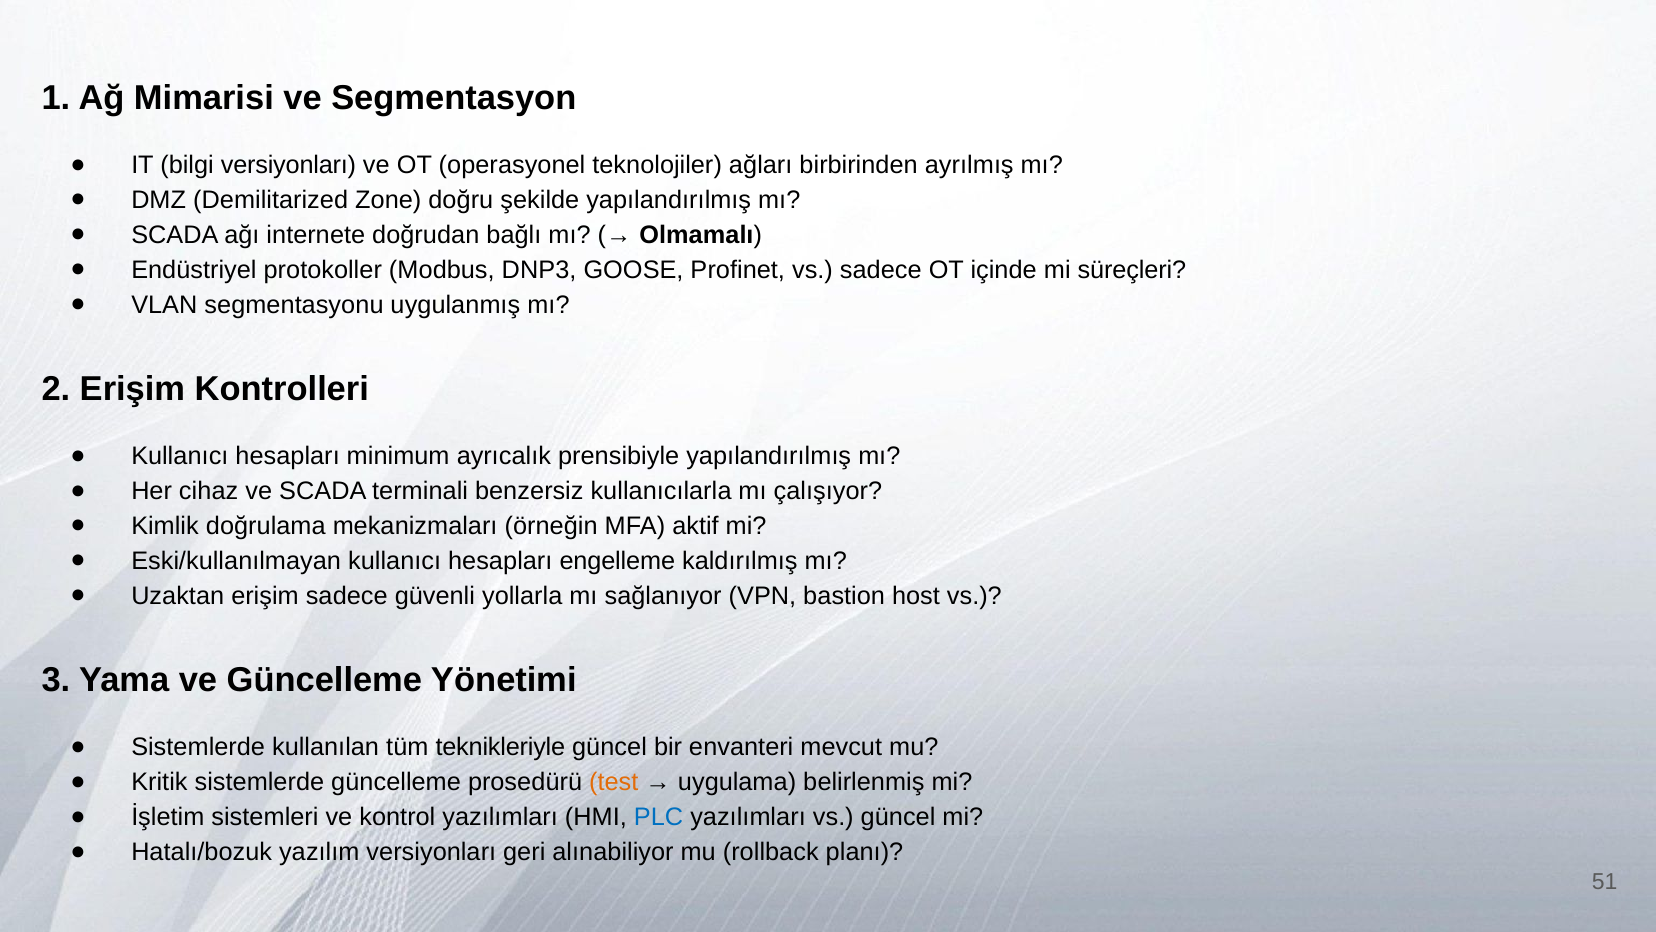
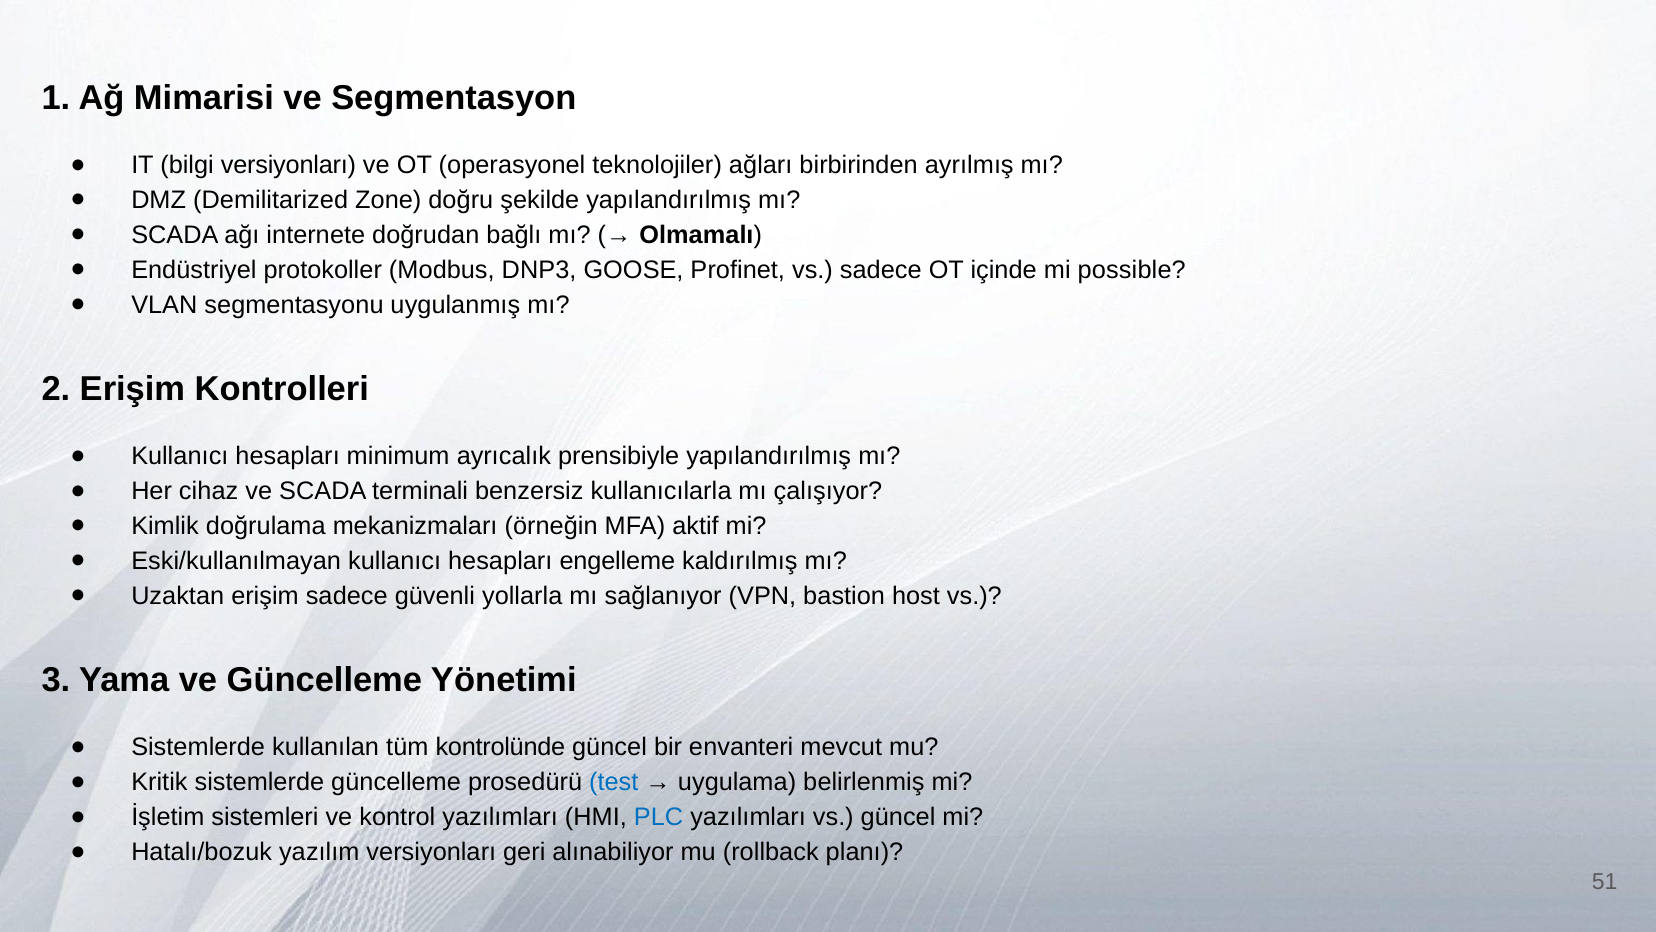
süreçleri: süreçleri -> possible
teknikleriyle: teknikleriyle -> kontrolünde
test colour: orange -> blue
